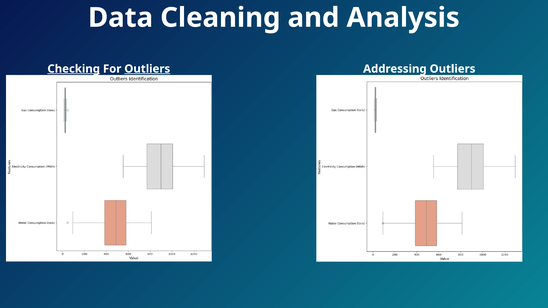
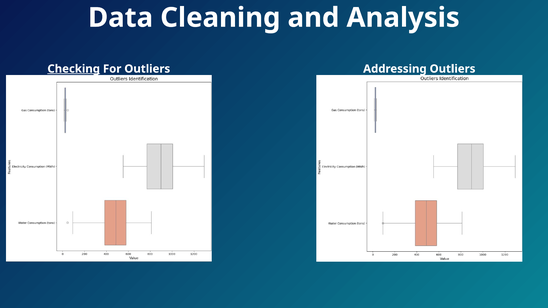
Outliers at (147, 69) underline: present -> none
